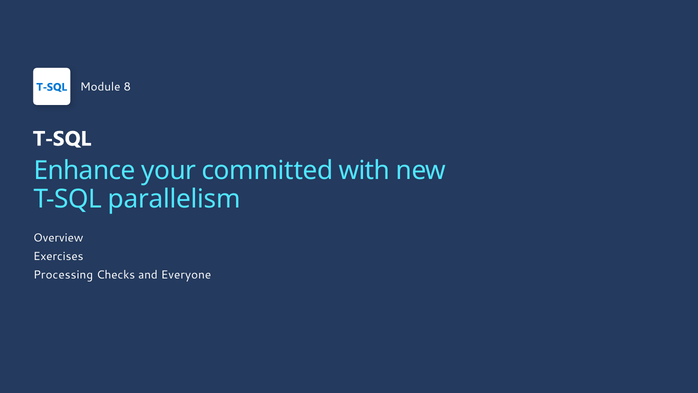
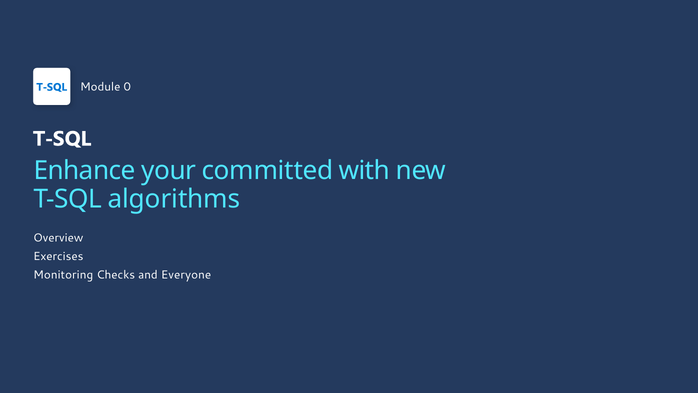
8: 8 -> 0
parallelism: parallelism -> algorithms
Processing: Processing -> Monitoring
